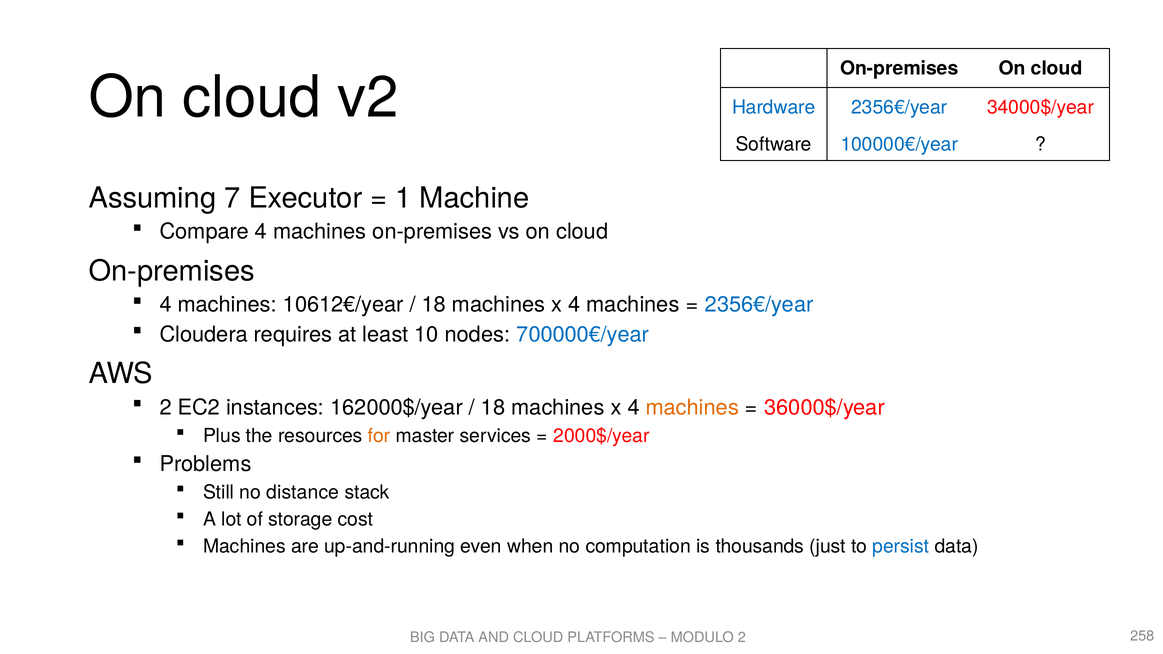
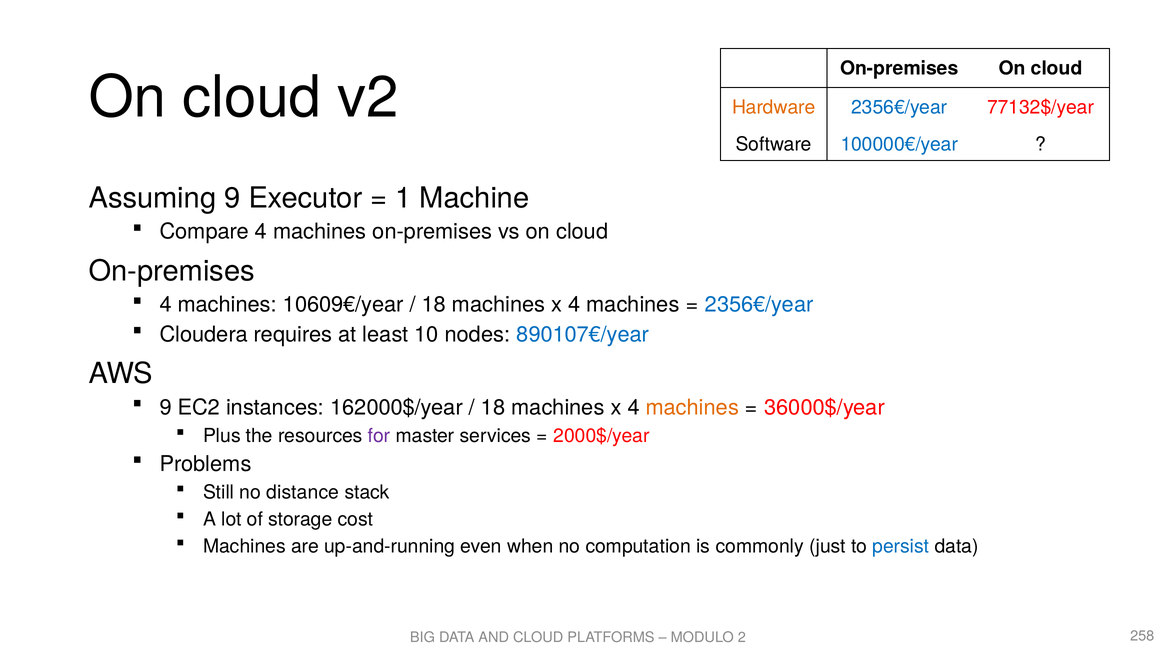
Hardware colour: blue -> orange
34000$/year: 34000$/year -> 77132$/year
Assuming 7: 7 -> 9
10612€/year: 10612€/year -> 10609€/year
700000€/year: 700000€/year -> 890107€/year
2 at (166, 408): 2 -> 9
for colour: orange -> purple
thousands: thousands -> commonly
